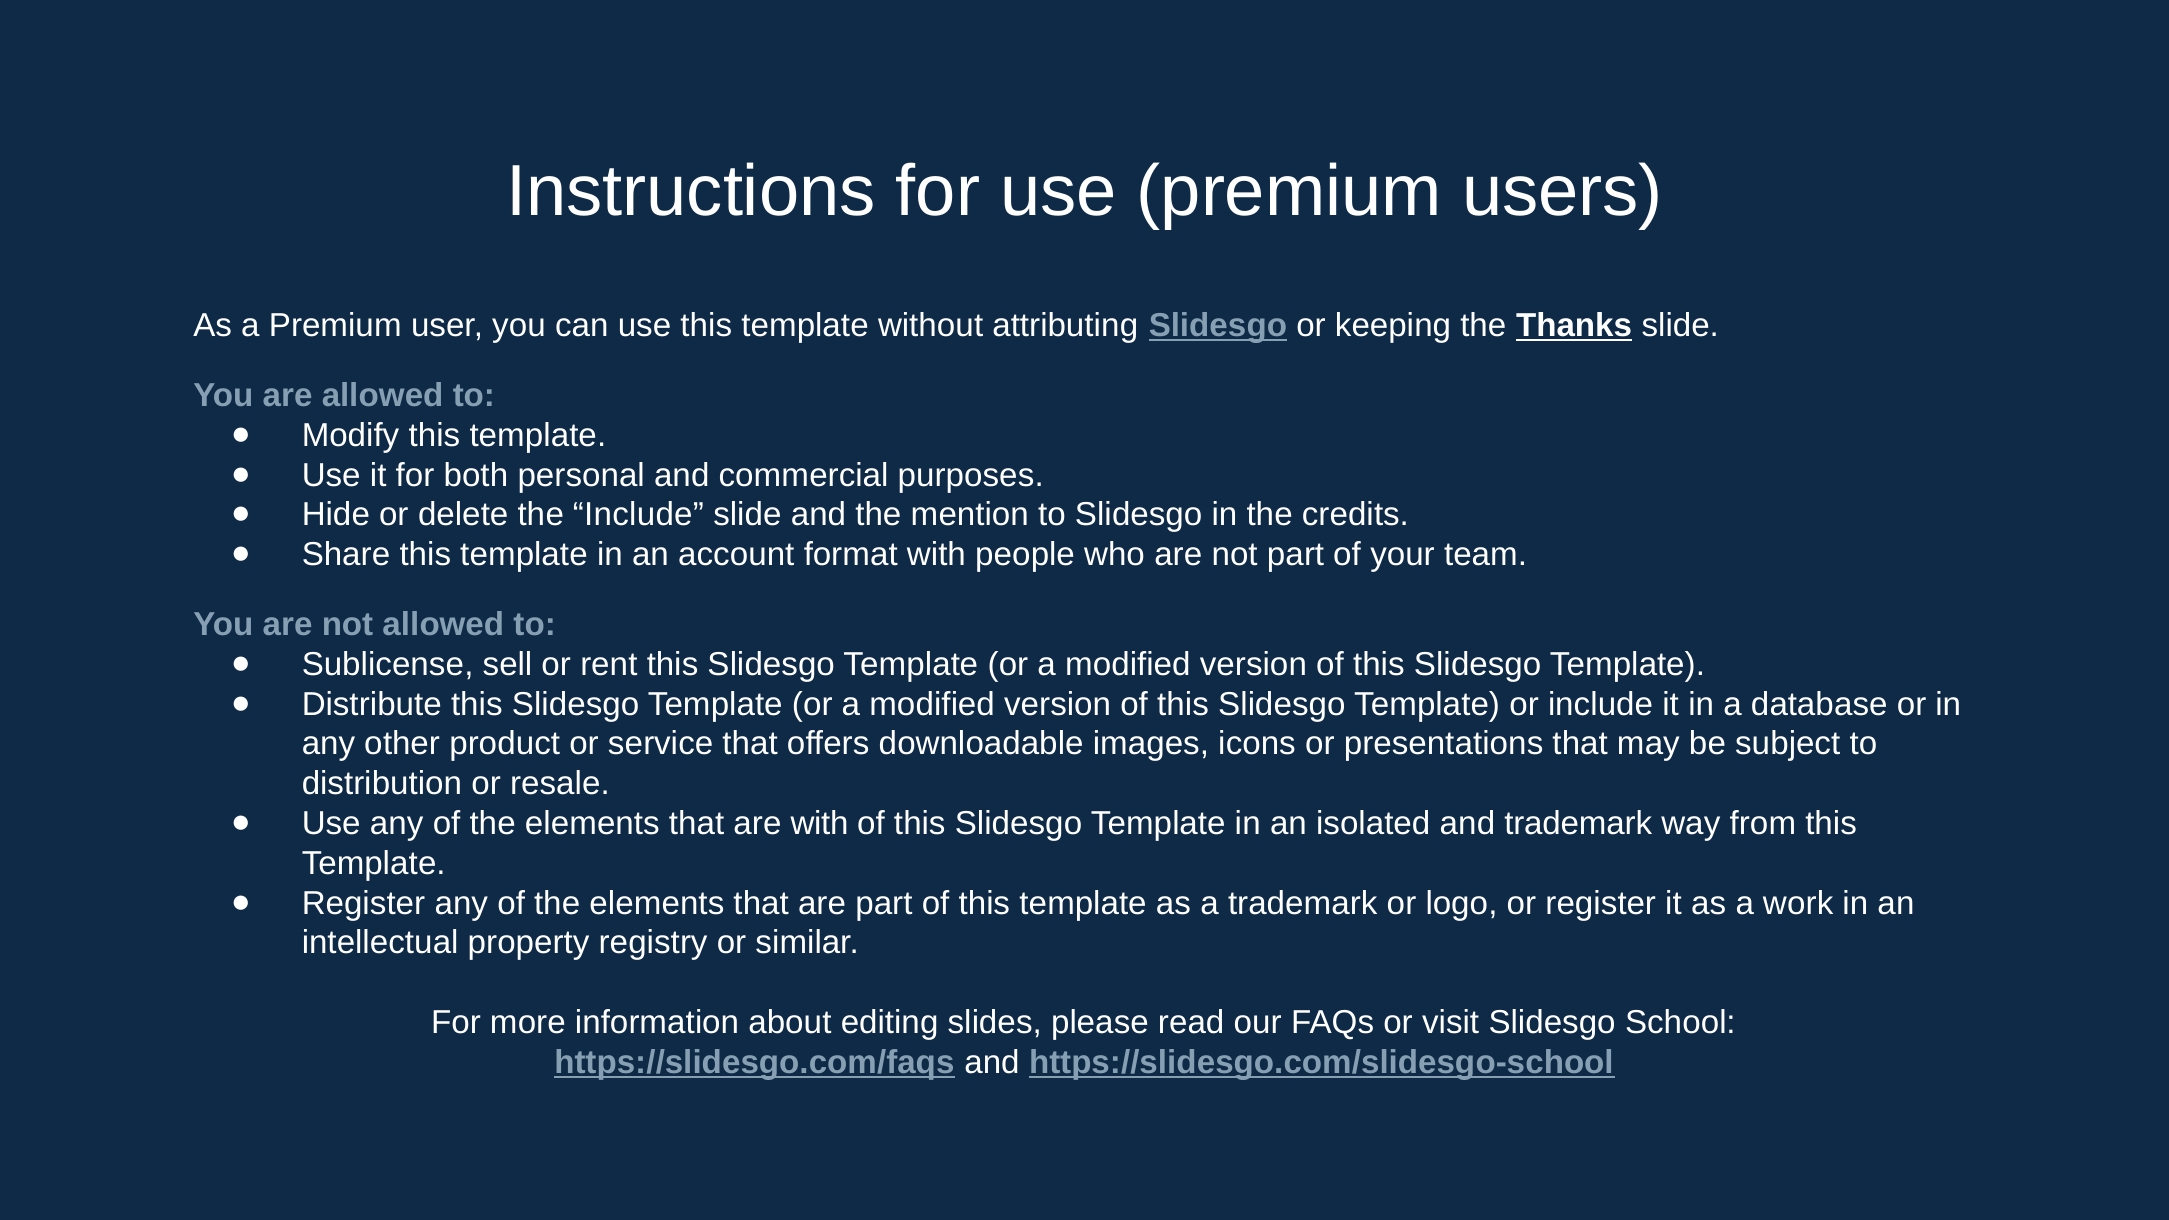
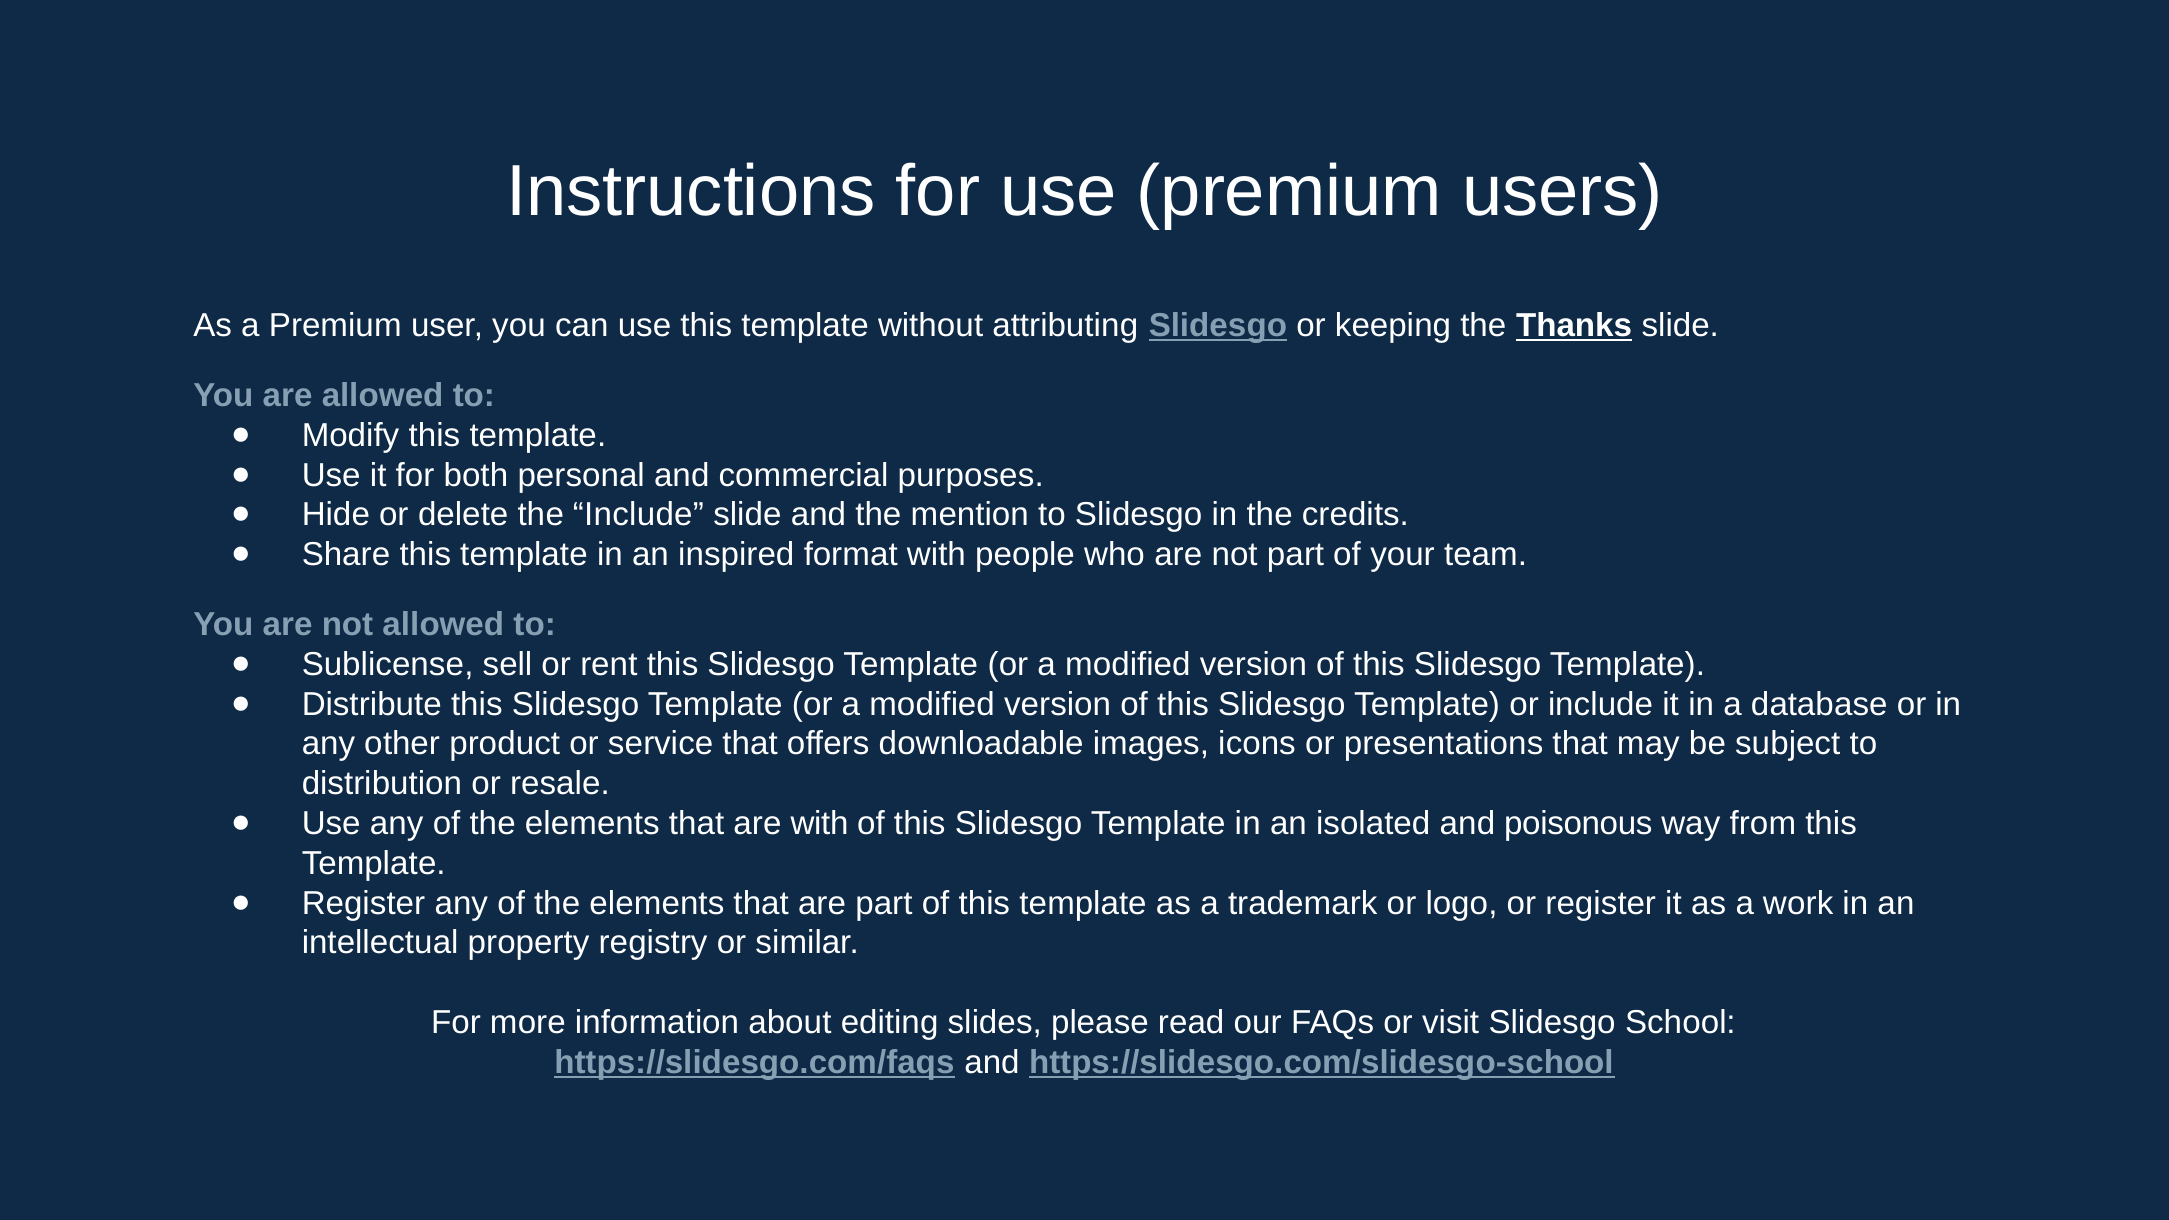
account: account -> inspired
and trademark: trademark -> poisonous
